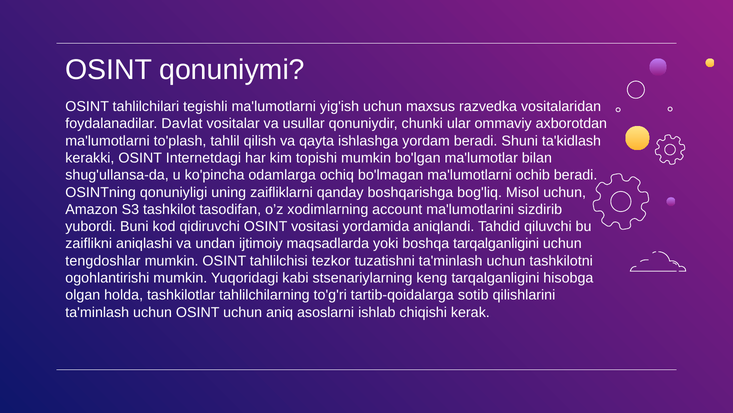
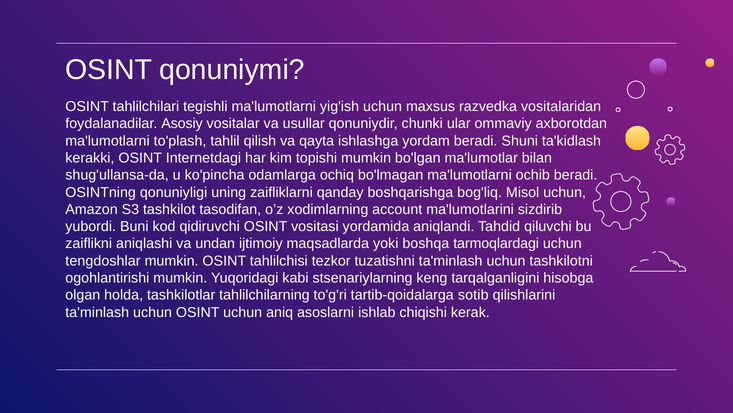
Davlat: Davlat -> Asosiy
boshqa tarqalganligini: tarqalganligini -> tarmoqlardagi
